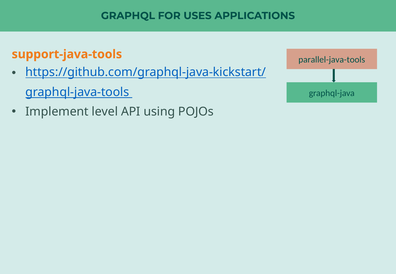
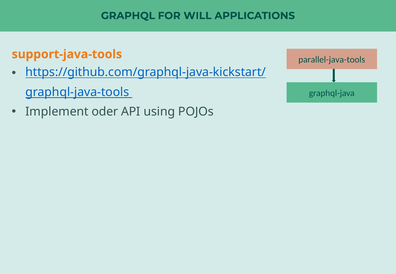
USES: USES -> WILL
level: level -> oder
